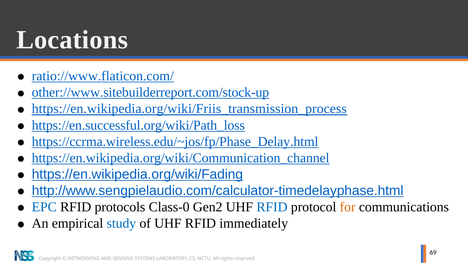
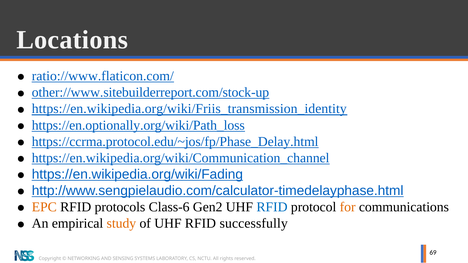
https://en.wikipedia.org/wiki/Friis_transmission_process: https://en.wikipedia.org/wiki/Friis_transmission_process -> https://en.wikipedia.org/wiki/Friis_transmission_identity
https://en.successful.org/wiki/Path_loss: https://en.successful.org/wiki/Path_loss -> https://en.optionally.org/wiki/Path_loss
https://ccrma.wireless.edu/~jos/fp/Phase_Delay.html: https://ccrma.wireless.edu/~jos/fp/Phase_Delay.html -> https://ccrma.protocol.edu/~jos/fp/Phase_Delay.html
EPC colour: blue -> orange
Class-0: Class-0 -> Class-6
study colour: blue -> orange
immediately: immediately -> successfully
